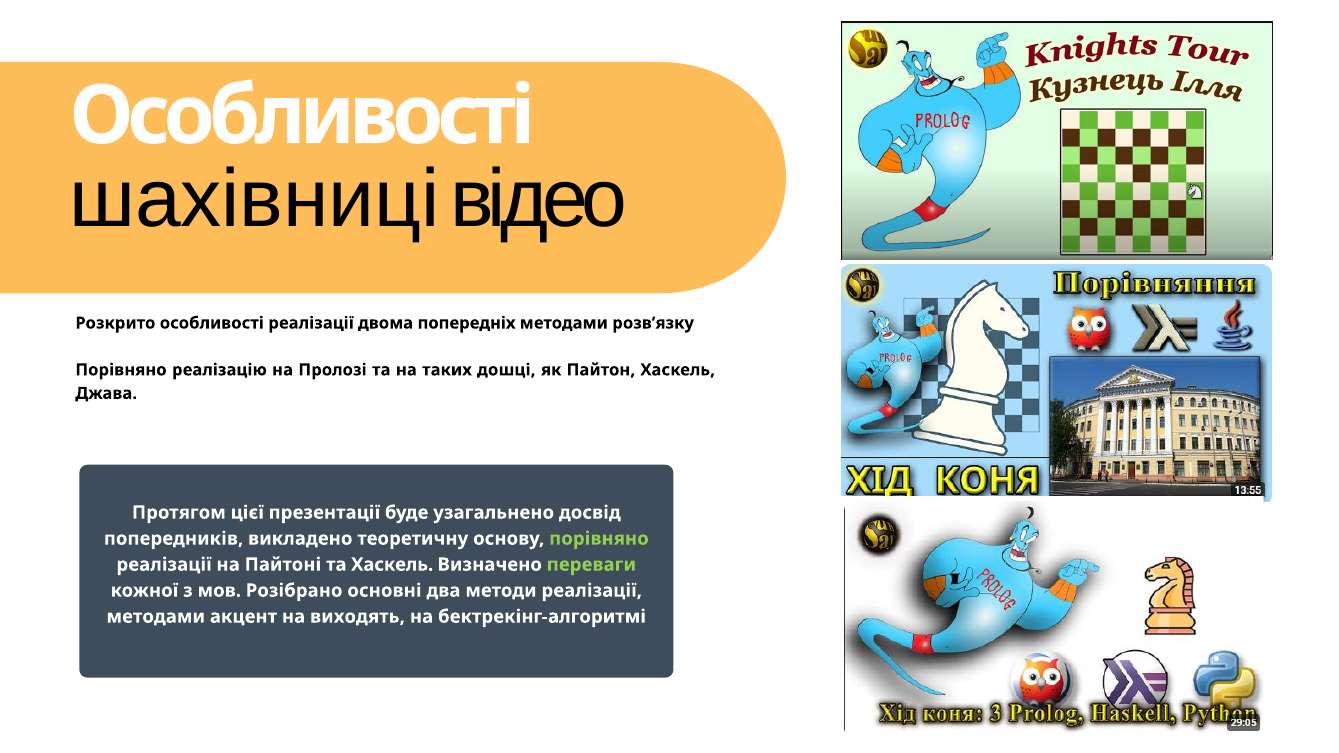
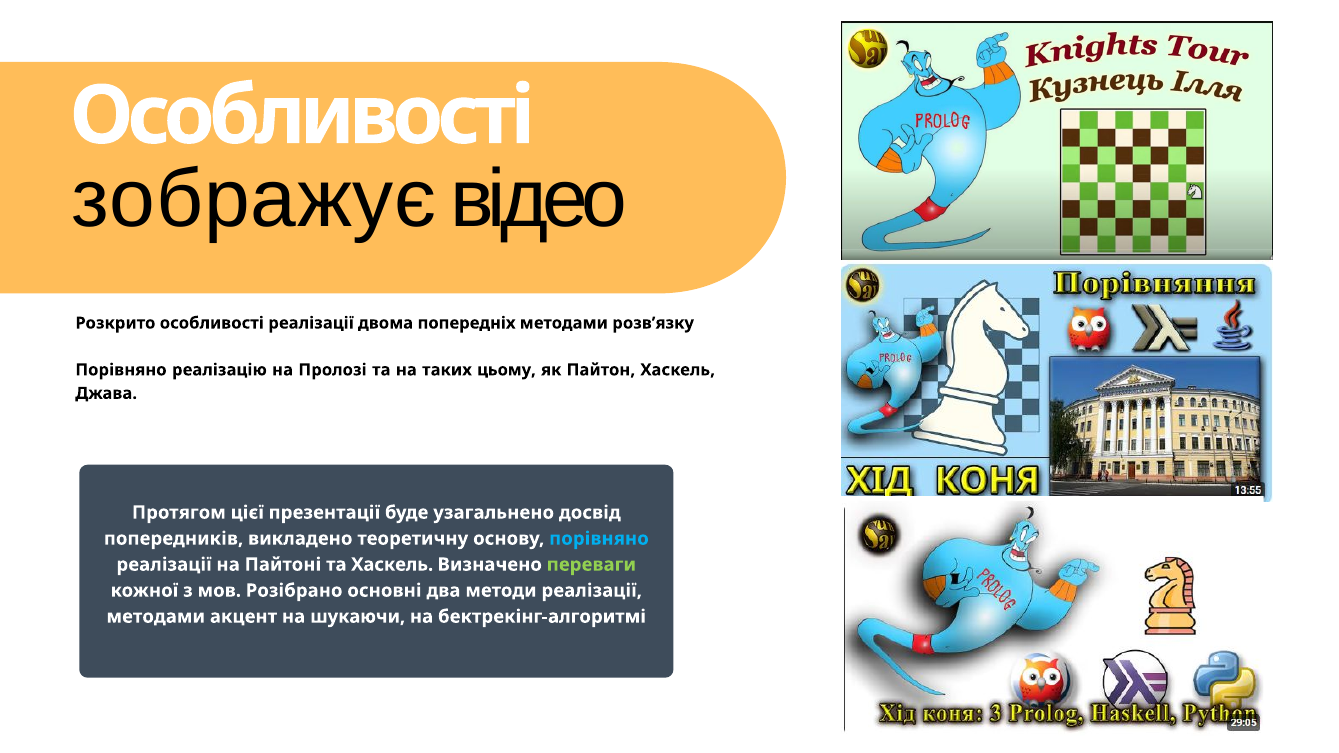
шахівниці: шахівниці -> зображує
дошці: дошці -> цьому
порівняно at (599, 539) colour: light green -> light blue
виходять: виходять -> шукаючи
